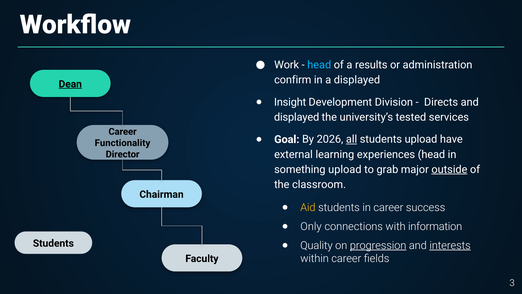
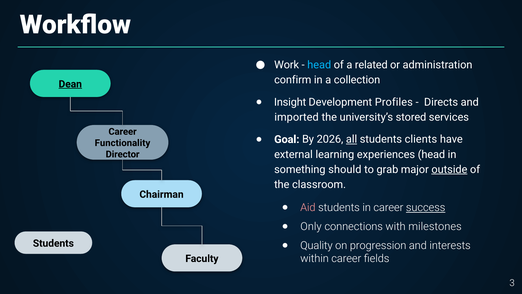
results: results -> related
a displayed: displayed -> collection
Division: Division -> Profiles
displayed at (297, 117): displayed -> imported
tested: tested -> stored
students upload: upload -> clients
something upload: upload -> should
Aid colour: yellow -> pink
success underline: none -> present
information: information -> milestones
progression underline: present -> none
interests underline: present -> none
